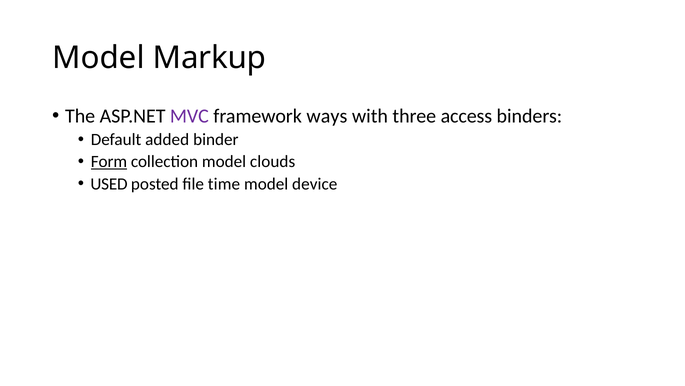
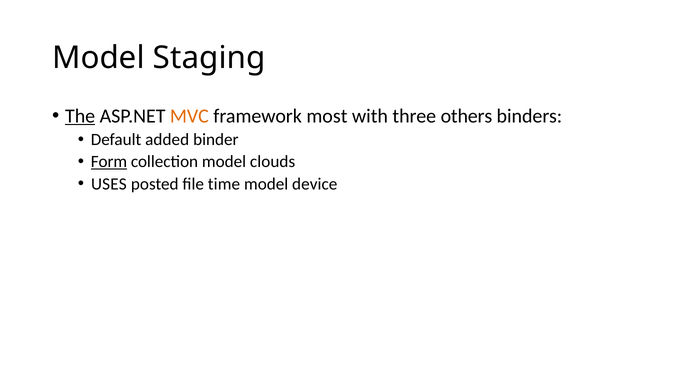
Markup: Markup -> Staging
The underline: none -> present
MVC colour: purple -> orange
ways: ways -> most
access: access -> others
USED: USED -> USES
